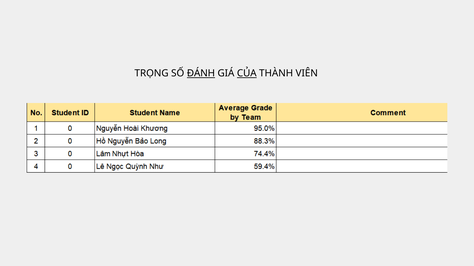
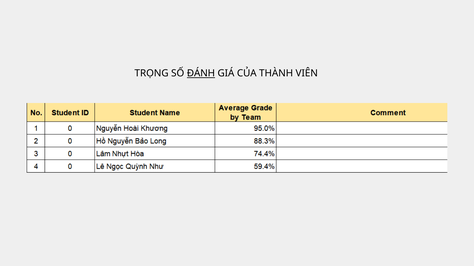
CỦA underline: present -> none
